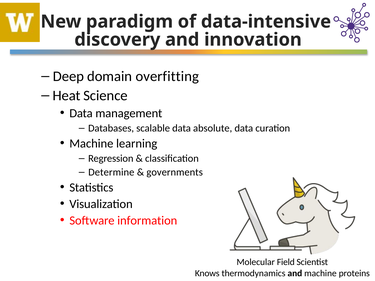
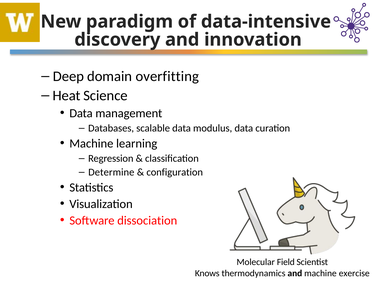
absolute: absolute -> modulus
governments: governments -> configuration
information: information -> dissociation
proteins: proteins -> exercise
